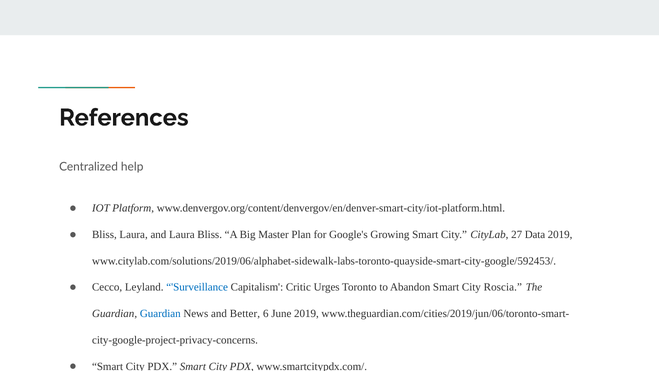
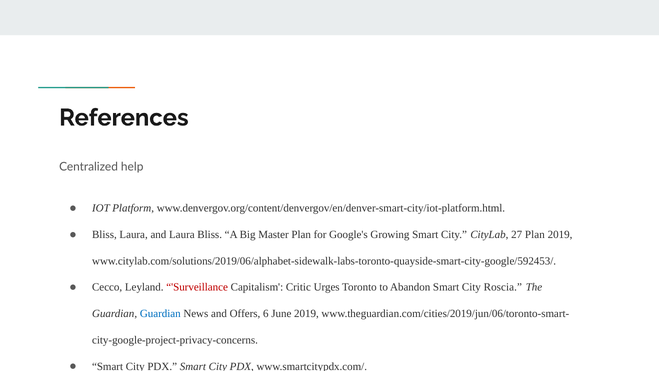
27 Data: Data -> Plan
Surveillance colour: blue -> red
Better: Better -> Offers
